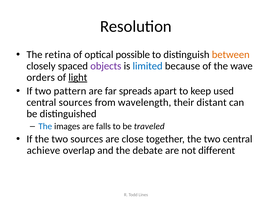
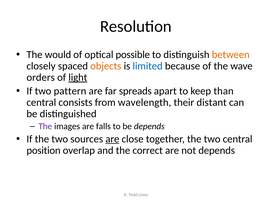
retina: retina -> would
objects colour: purple -> orange
used: used -> than
central sources: sources -> consists
The at (45, 126) colour: blue -> purple
be traveled: traveled -> depends
are at (112, 139) underline: none -> present
achieve: achieve -> position
debate: debate -> correct
not different: different -> depends
